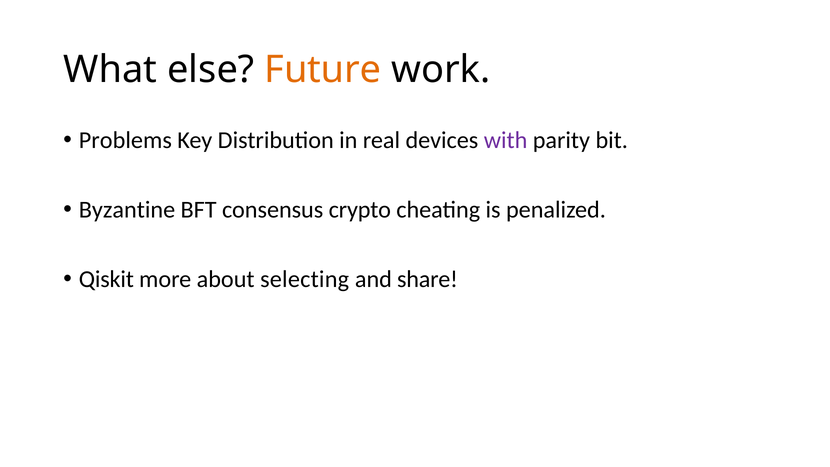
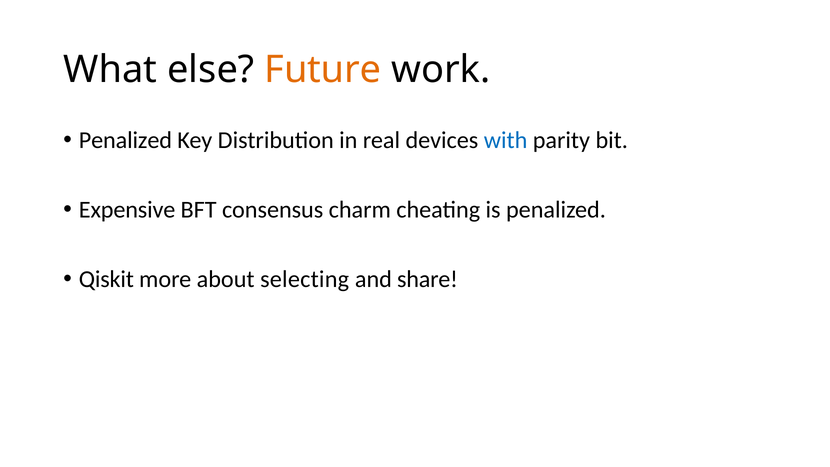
Problems at (125, 140): Problems -> Penalized
with colour: purple -> blue
Byzantine: Byzantine -> Expensive
crypto: crypto -> charm
